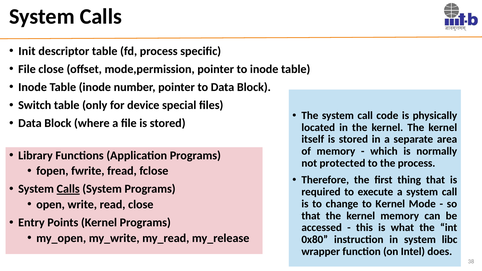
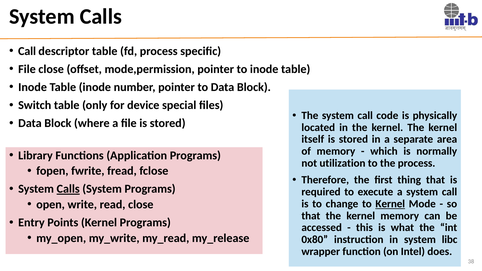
Init at (27, 51): Init -> Call
protected: protected -> utilization
Kernel at (390, 204) underline: none -> present
